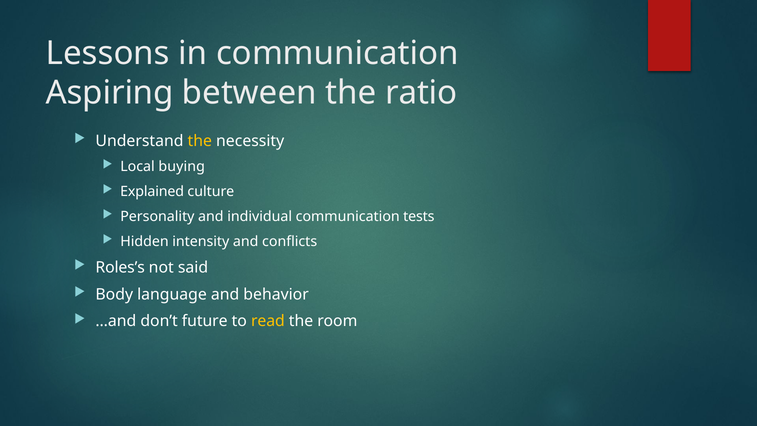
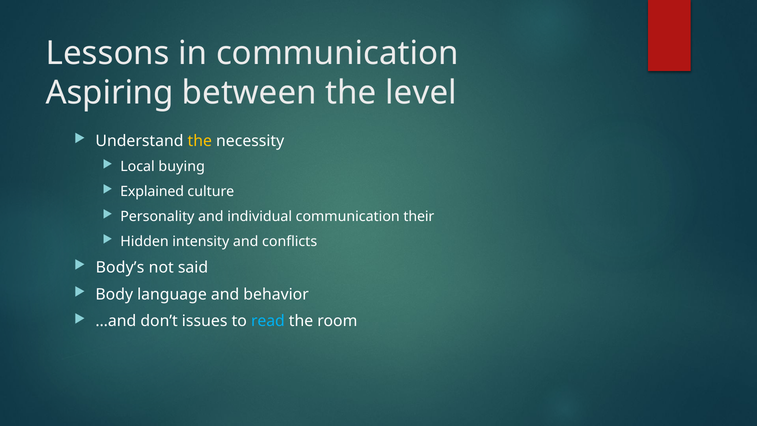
ratio: ratio -> level
tests: tests -> their
Roles’s: Roles’s -> Body’s
future: future -> issues
read colour: yellow -> light blue
